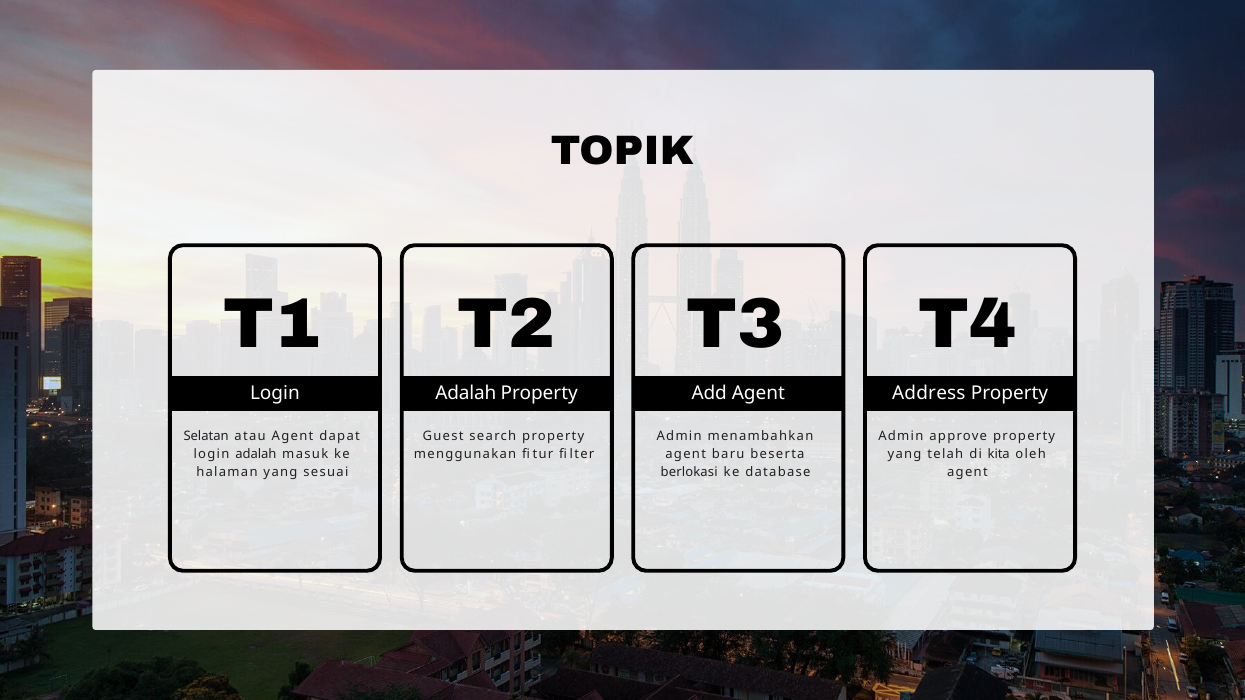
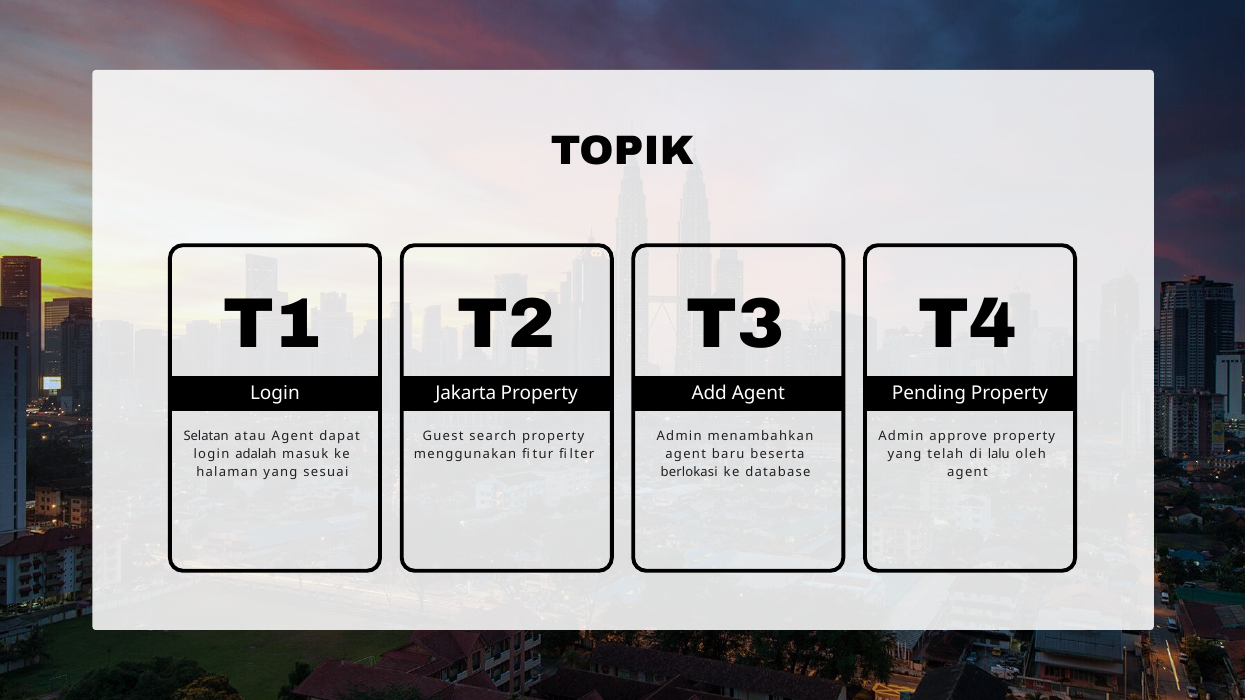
Adalah at (466, 393): Adalah -> Jakarta
Address: Address -> Pending
kita: kita -> lalu
